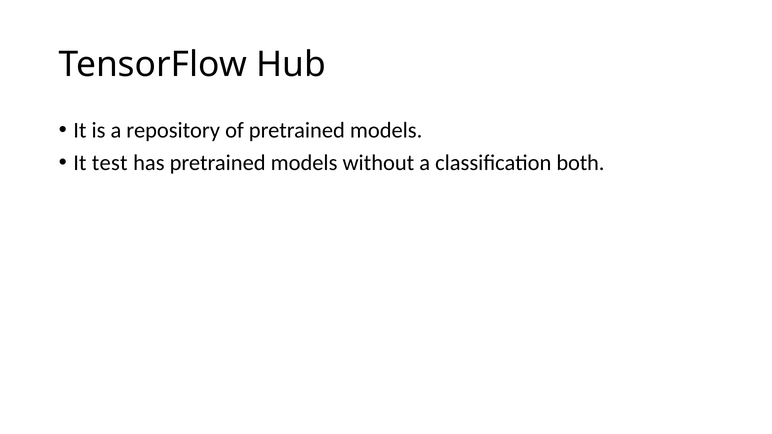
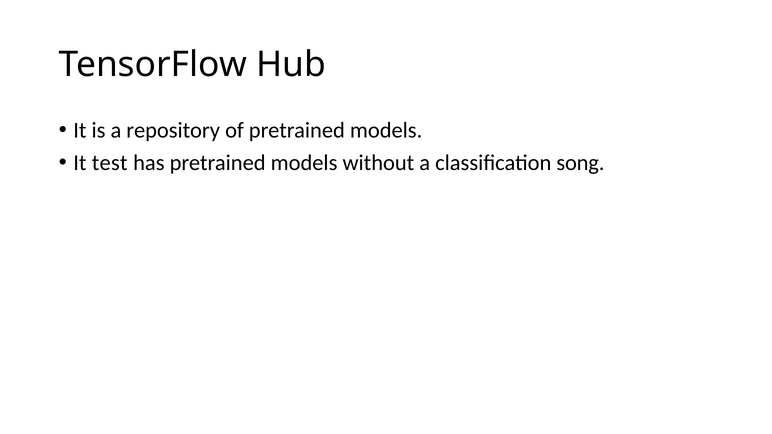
both: both -> song
